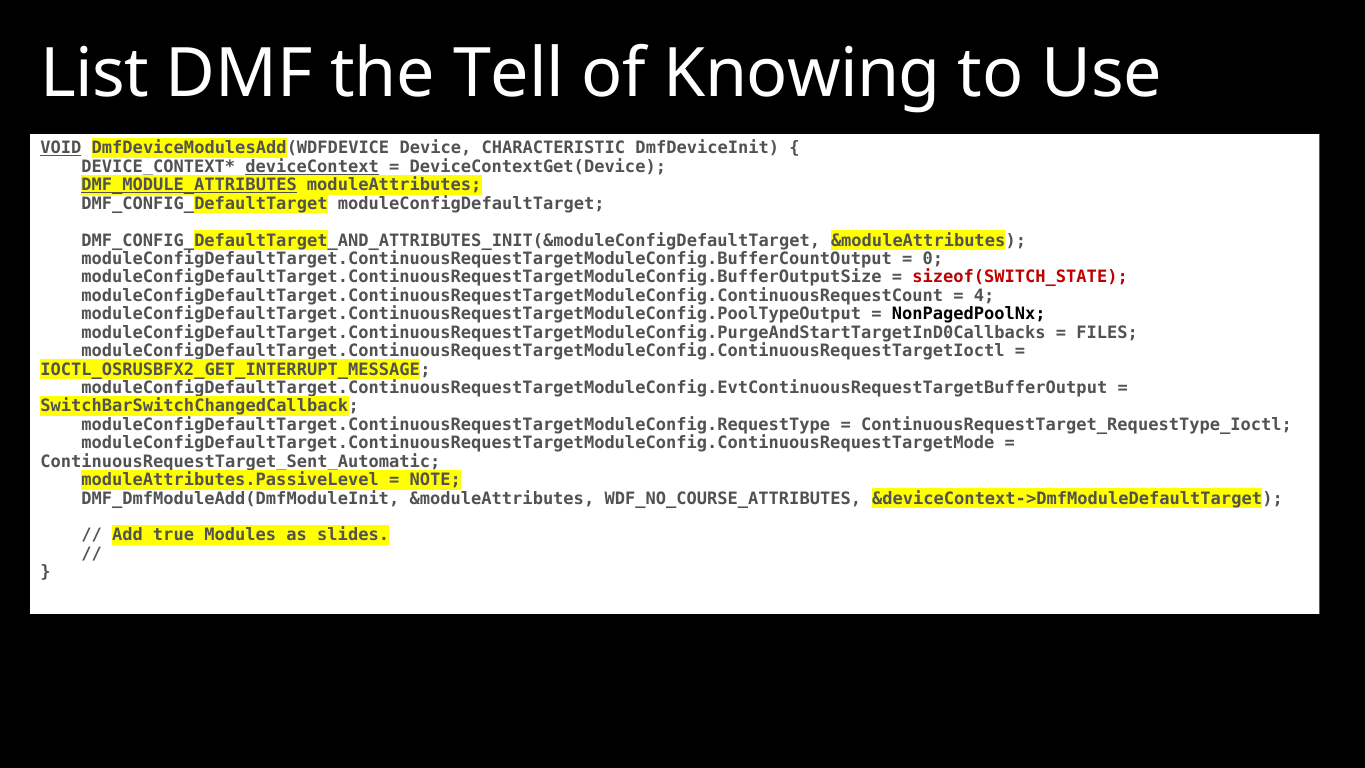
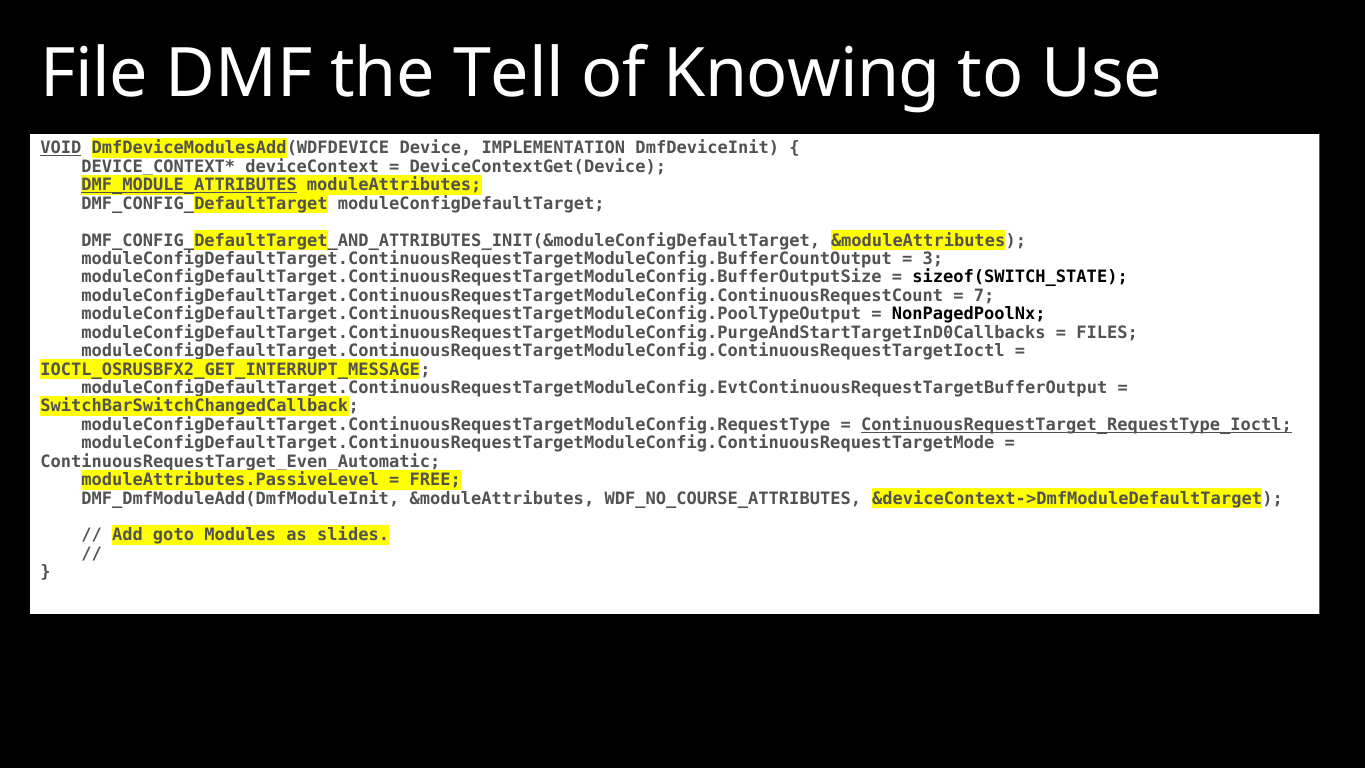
List: List -> File
CHARACTERISTIC: CHARACTERISTIC -> IMPLEMENTATION
deviceContext underline: present -> none
0: 0 -> 3
sizeof(SWITCH_STATE colour: red -> black
4: 4 -> 7
ContinuousRequestTarget_RequestType_Ioctl underline: none -> present
ContinuousRequestTarget_Sent_Automatic: ContinuousRequestTarget_Sent_Automatic -> ContinuousRequestTarget_Even_Automatic
NOTE: NOTE -> FREE
true: true -> goto
